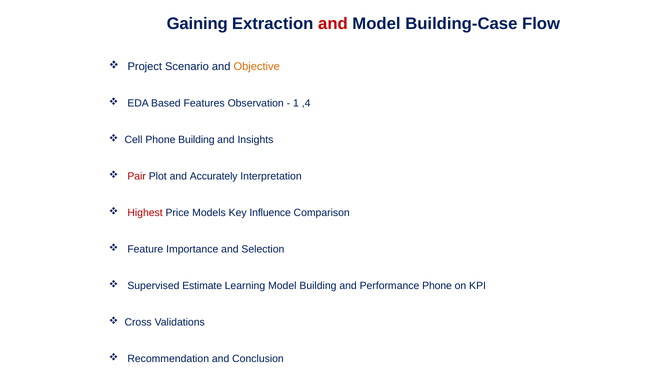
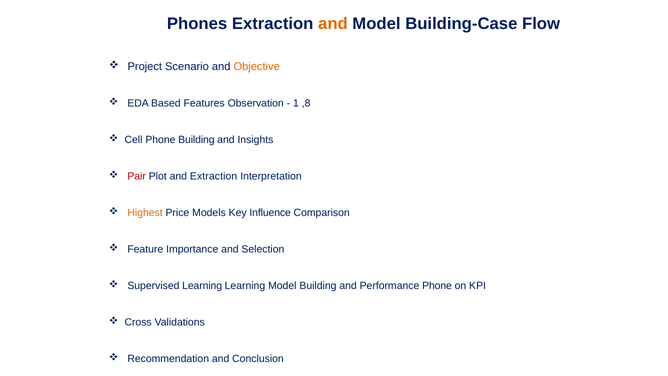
Gaining: Gaining -> Phones
and at (333, 24) colour: red -> orange
,4: ,4 -> ,8
and Accurately: Accurately -> Extraction
Highest colour: red -> orange
Supervised Estimate: Estimate -> Learning
